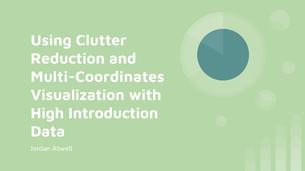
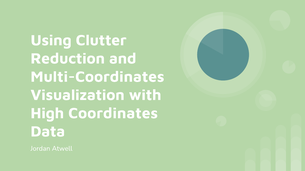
Introduction: Introduction -> Coordinates
